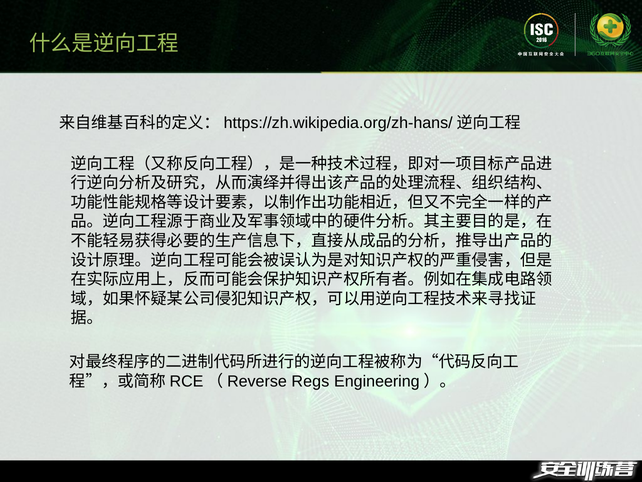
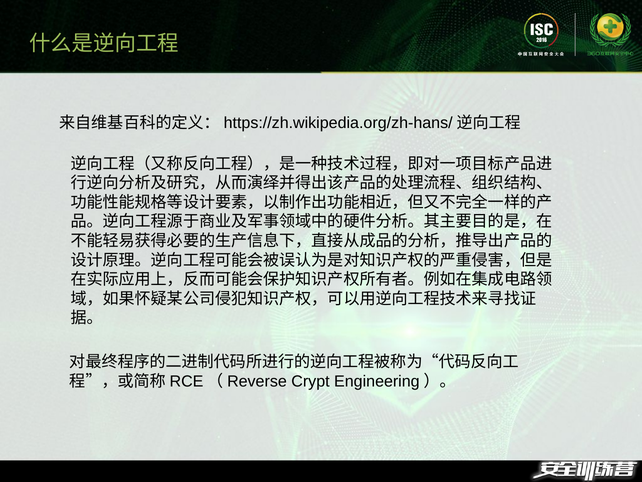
Regs: Regs -> Crypt
